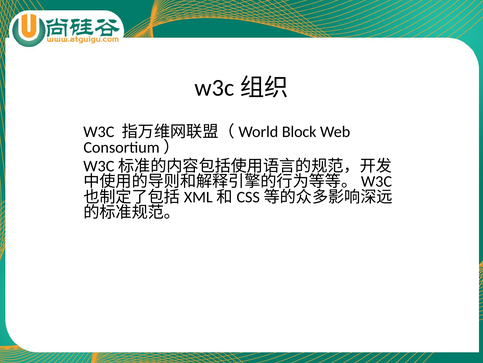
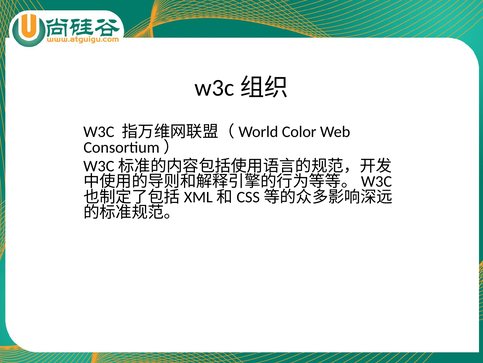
Block: Block -> Color
